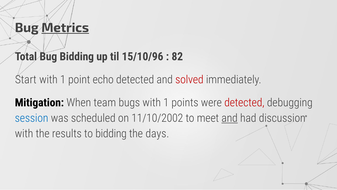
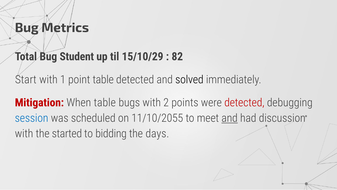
Metrics underline: present -> none
Bug Bidding: Bidding -> Student
15/10/96: 15/10/96 -> 15/10/29
point echo: echo -> table
solved colour: red -> black
Mitigation colour: black -> red
When team: team -> table
bugs with 1: 1 -> 2
11/10/2002: 11/10/2002 -> 11/10/2055
results: results -> started
